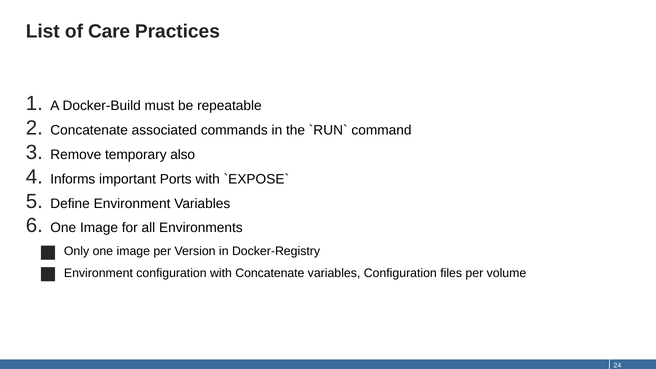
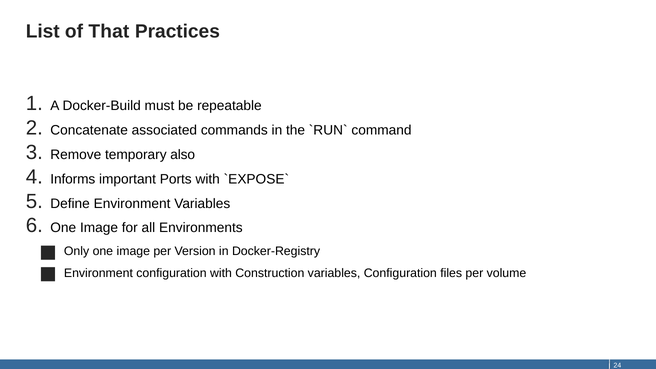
Care: Care -> That
with Concatenate: Concatenate -> Construction
